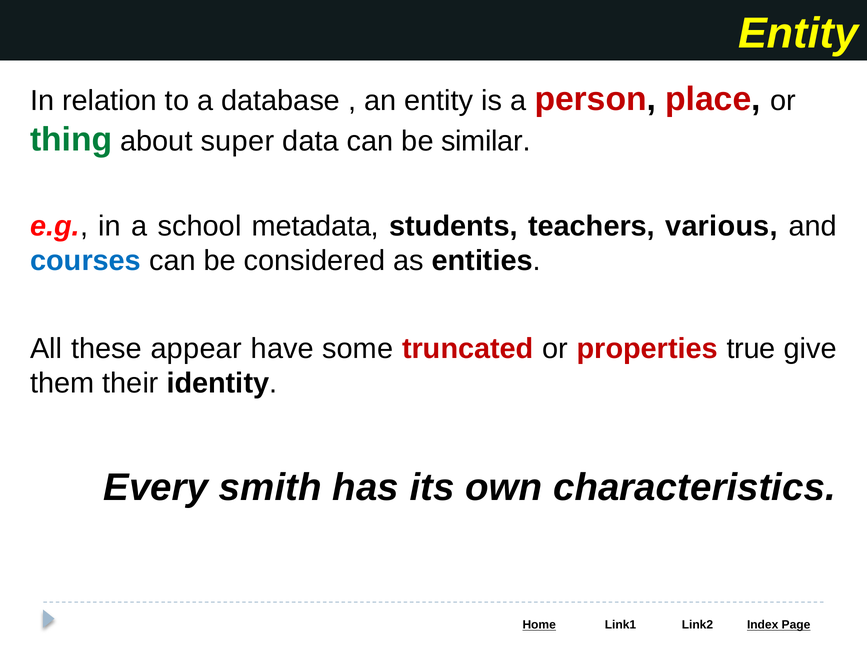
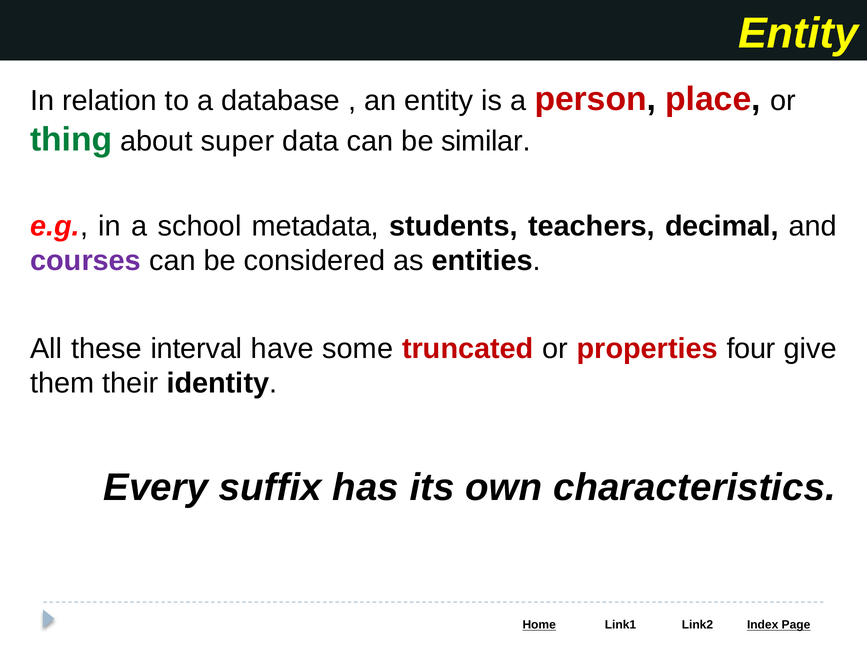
various: various -> decimal
courses colour: blue -> purple
appear: appear -> interval
true: true -> four
smith: smith -> suffix
